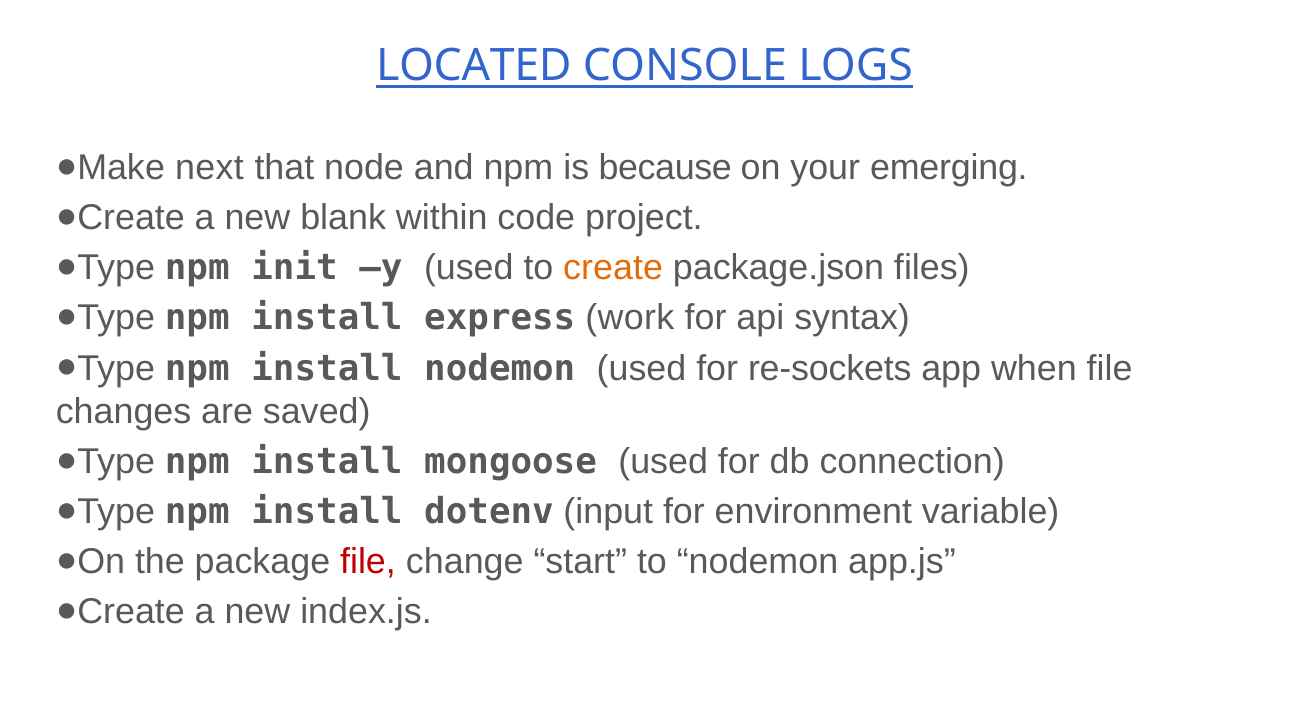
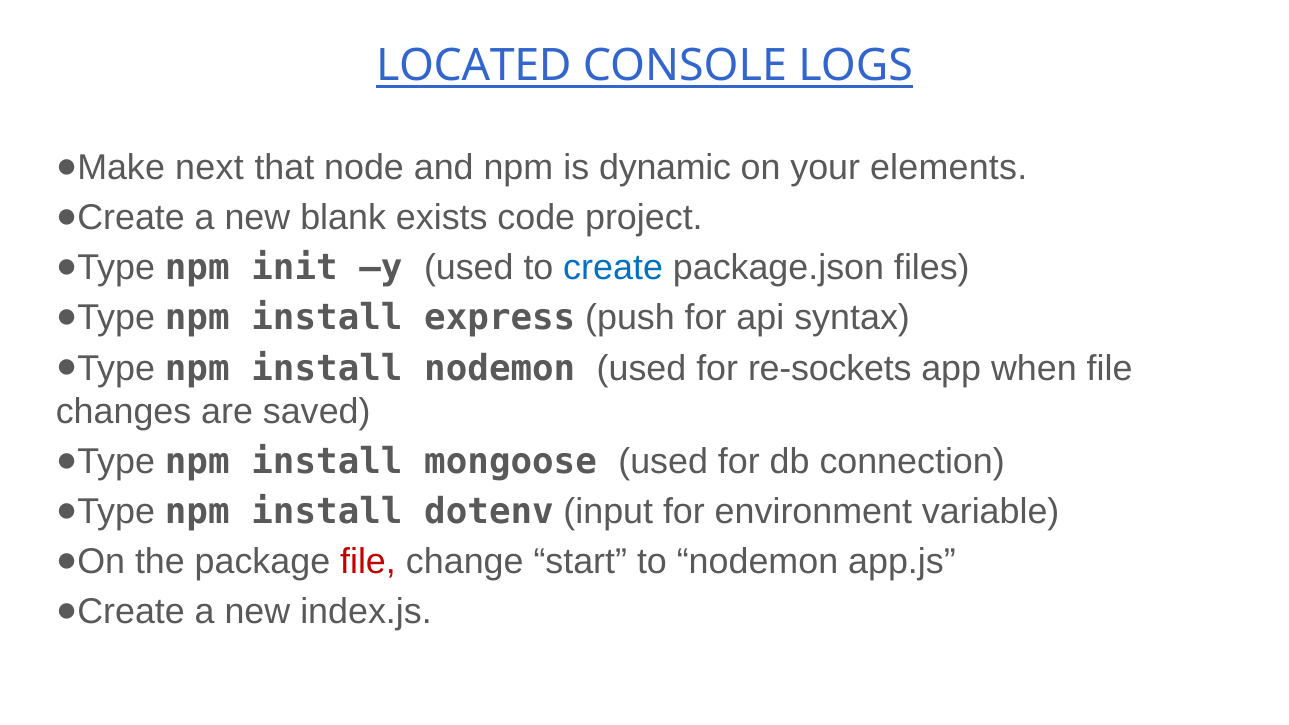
because: because -> dynamic
emerging: emerging -> elements
within: within -> exists
create colour: orange -> blue
work: work -> push
